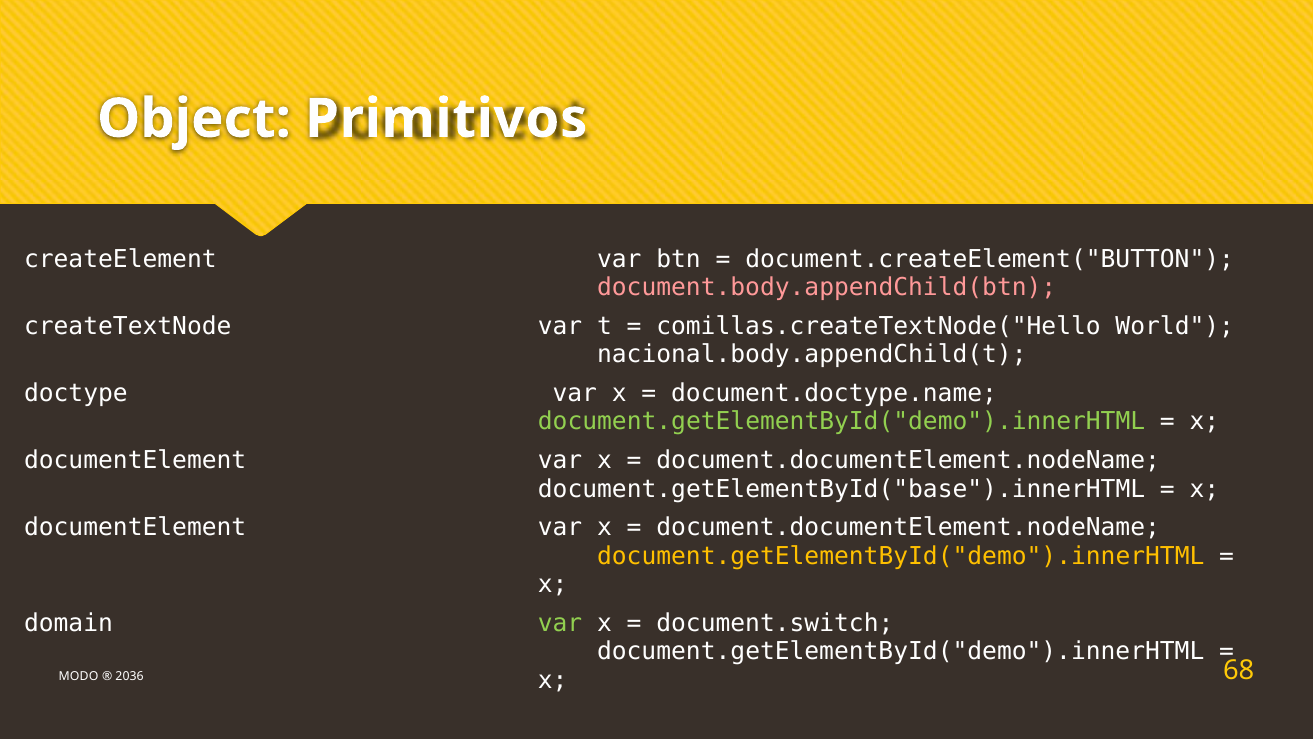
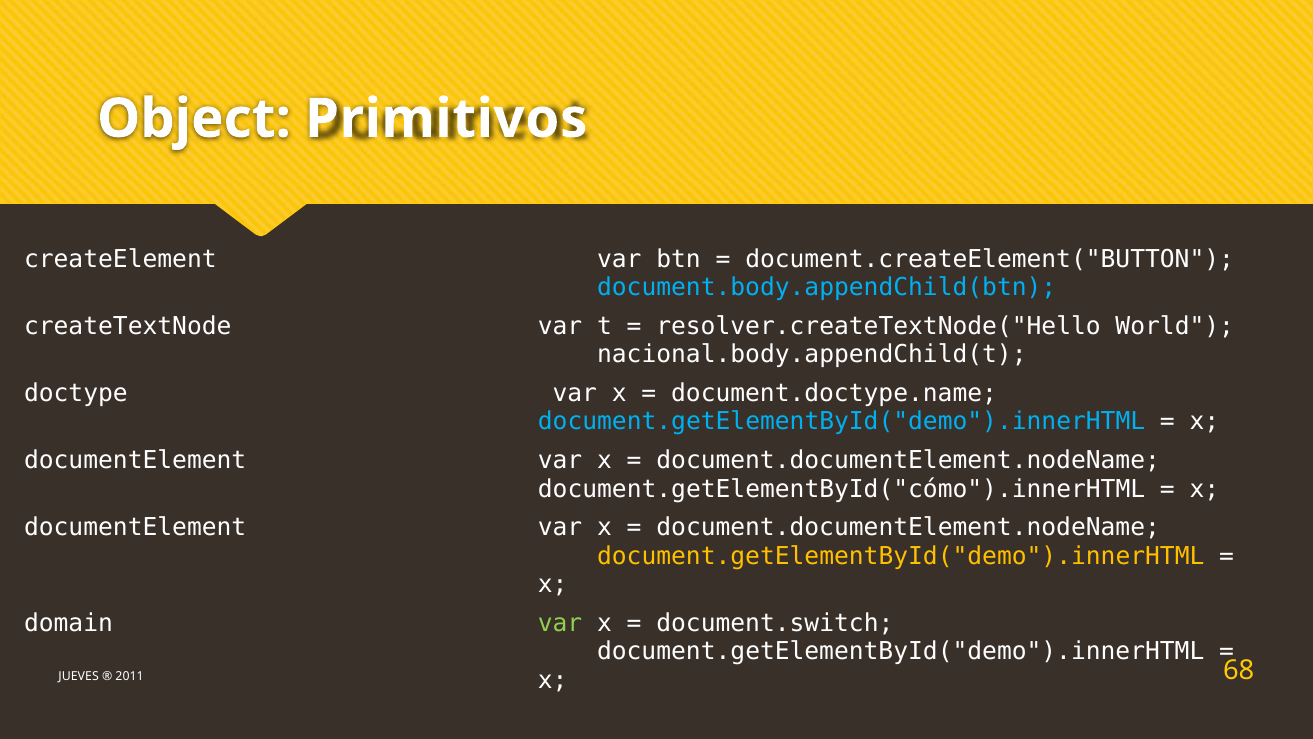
document.body.appendChild(btn colour: pink -> light blue
comillas.createTextNode("Hello: comillas.createTextNode("Hello -> resolver.createTextNode("Hello
document.getElementById("demo").innerHTML at (842, 422) colour: light green -> light blue
document.getElementById("base").innerHTML: document.getElementById("base").innerHTML -> document.getElementById("cómo").innerHTML
MODO: MODO -> JUEVES
2036: 2036 -> 2011
